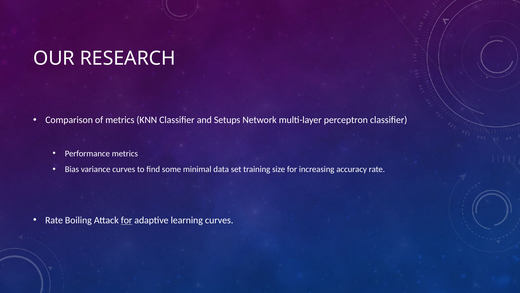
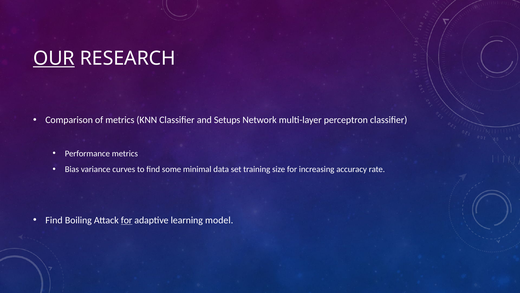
OUR underline: none -> present
Rate at (54, 220): Rate -> Find
learning curves: curves -> model
